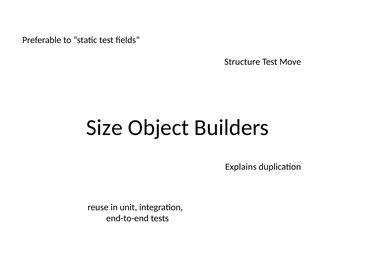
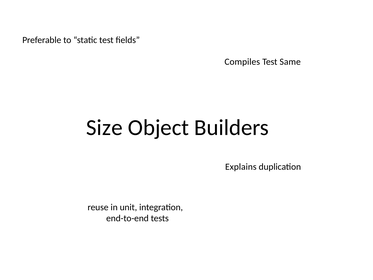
Structure: Structure -> Compiles
Move: Move -> Same
